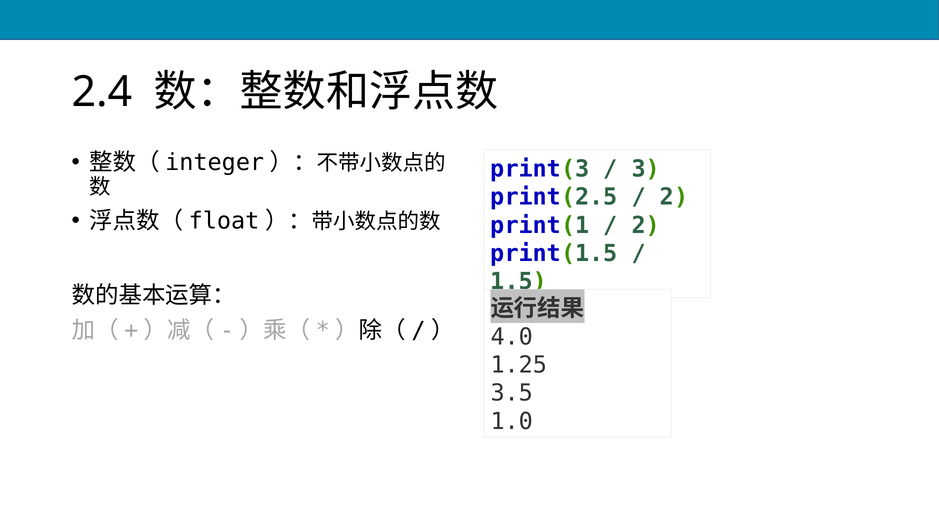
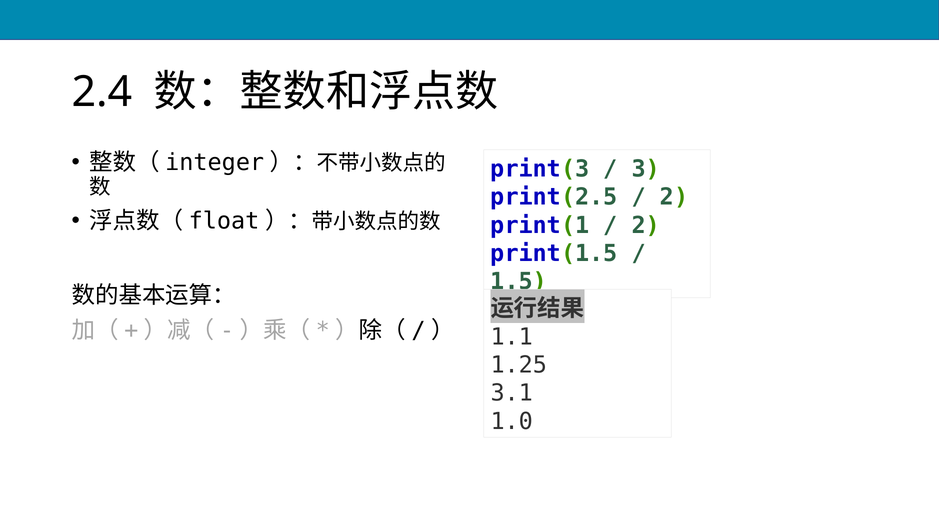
4.0: 4.0 -> 1.1
3.5: 3.5 -> 3.1
